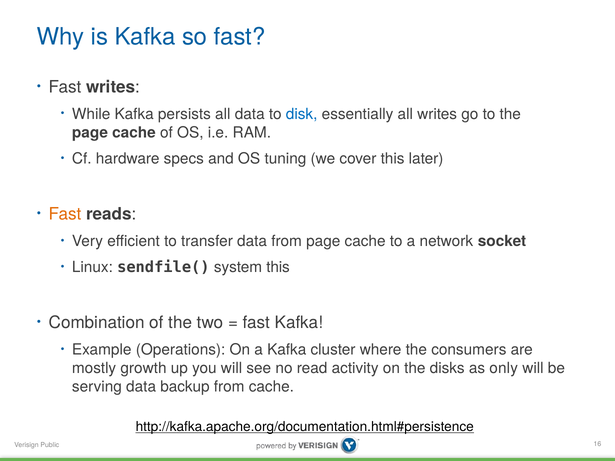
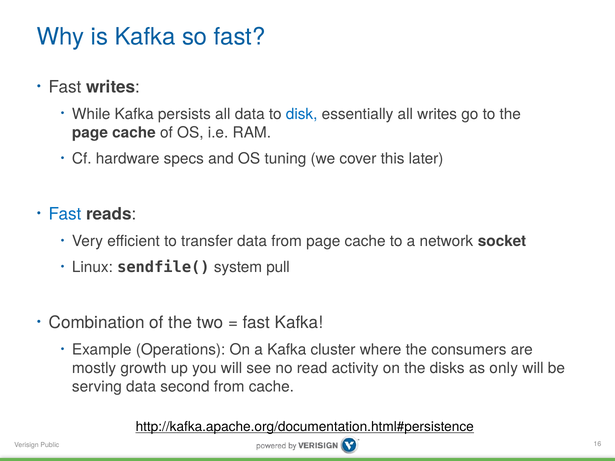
Fast at (65, 214) colour: orange -> blue
system this: this -> pull
backup: backup -> second
